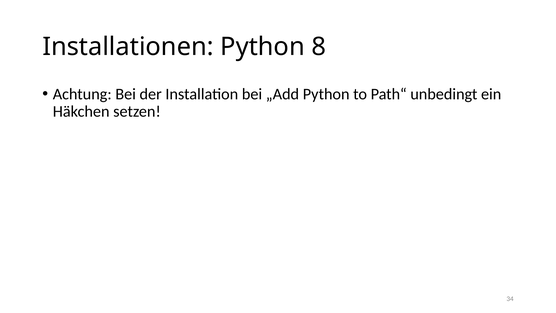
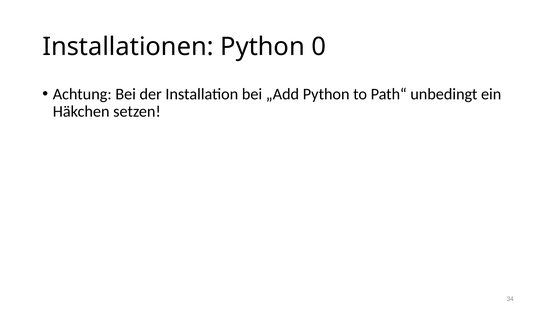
8: 8 -> 0
